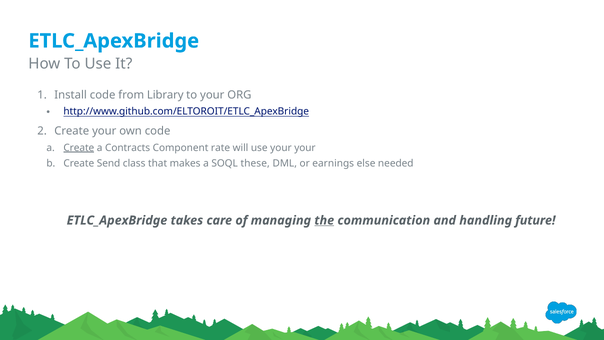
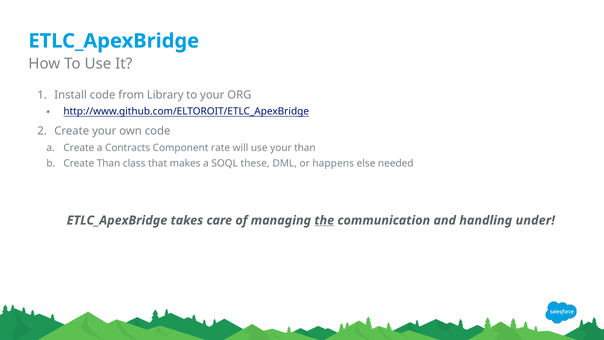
Create at (79, 148) underline: present -> none
your your: your -> than
Create Send: Send -> Than
earnings: earnings -> happens
future: future -> under
